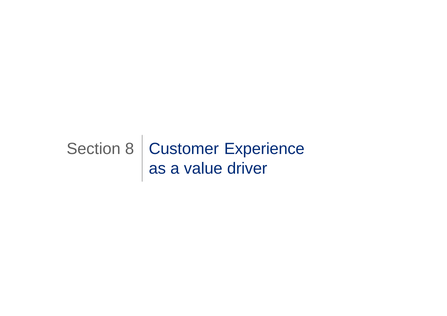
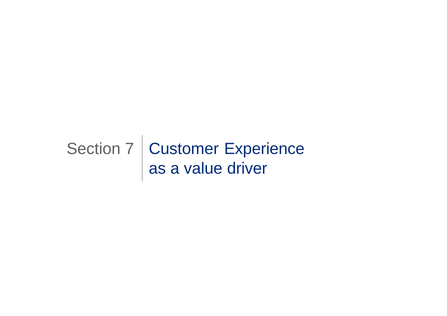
8: 8 -> 7
